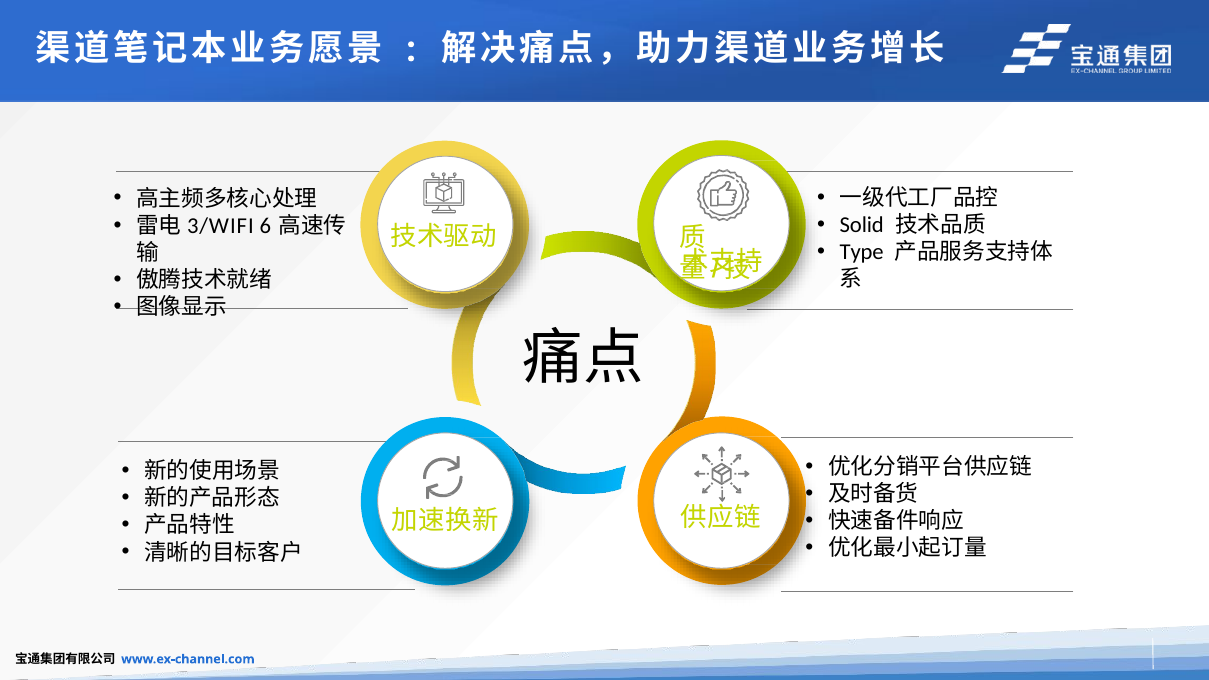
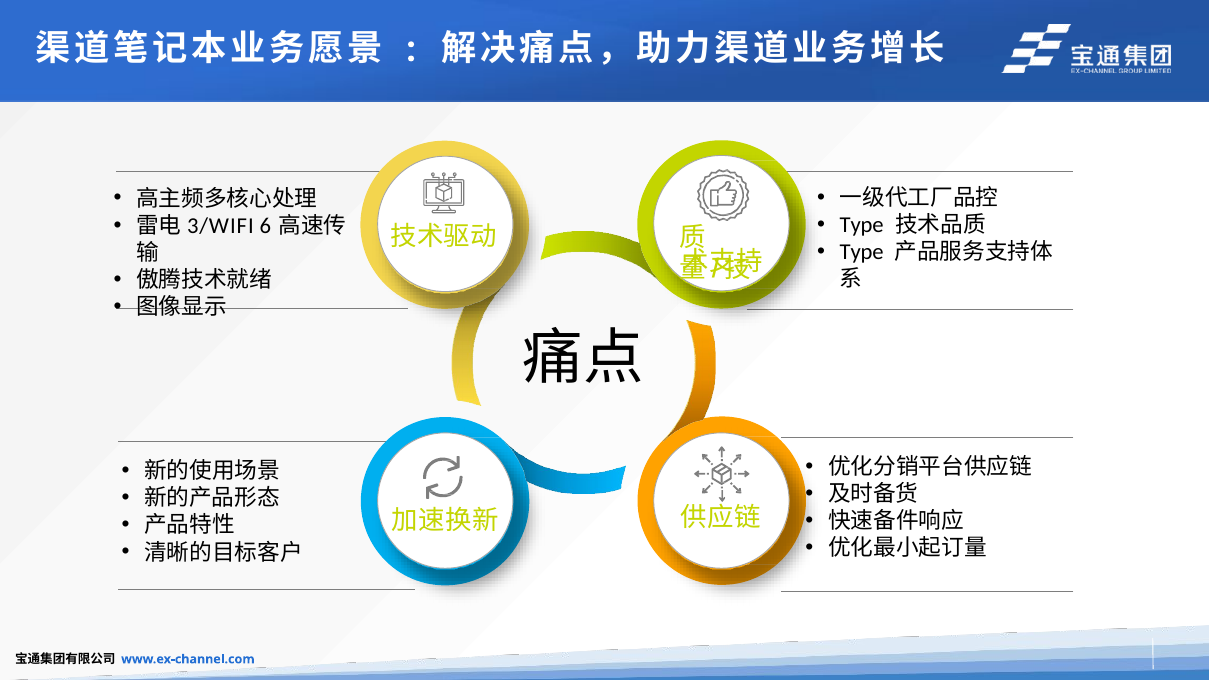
Solid at (862, 225): Solid -> Type
